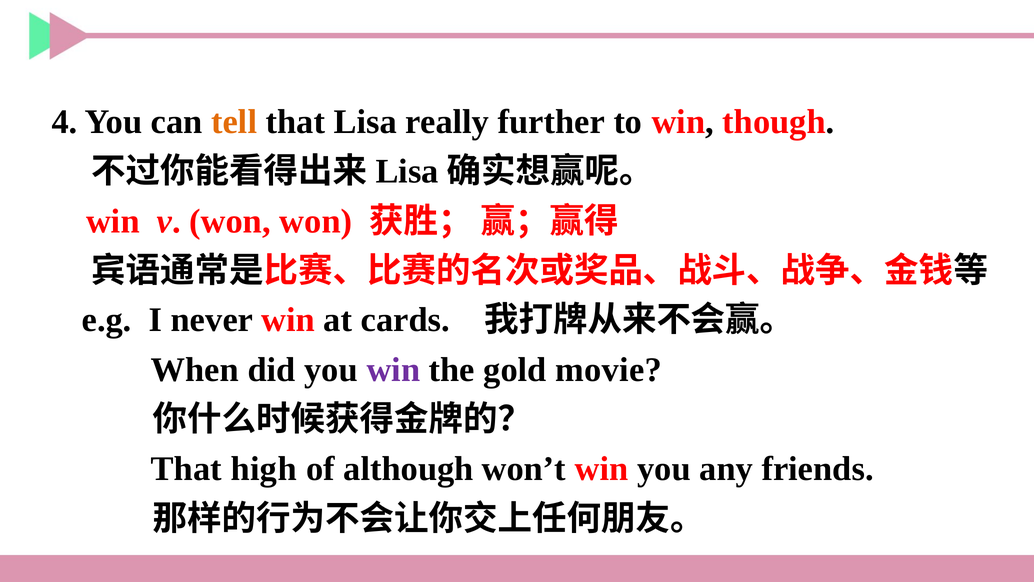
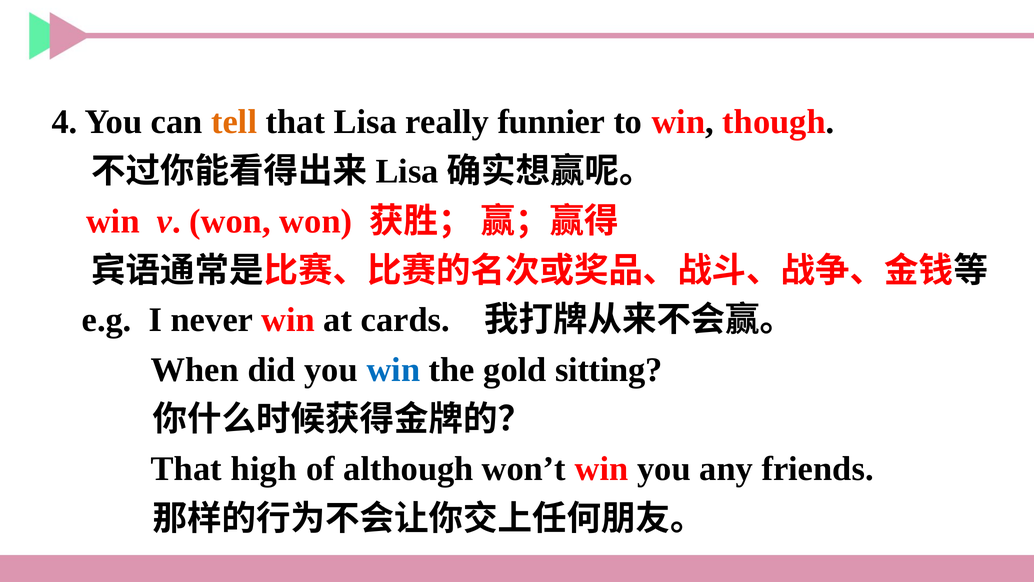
further: further -> funnier
win at (393, 370) colour: purple -> blue
movie: movie -> sitting
